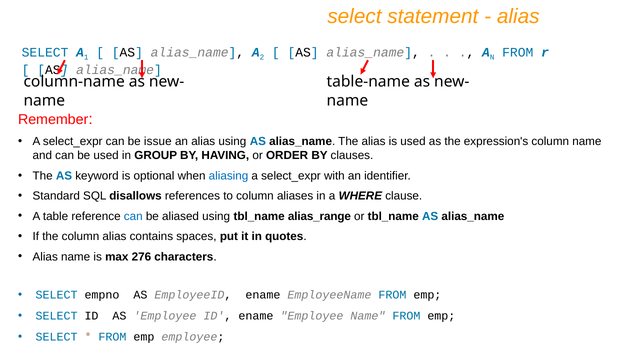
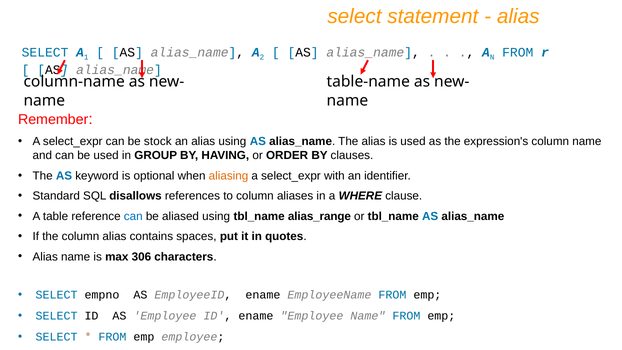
issue: issue -> stock
aliasing colour: blue -> orange
276: 276 -> 306
